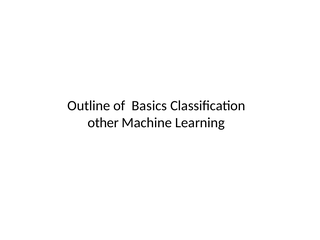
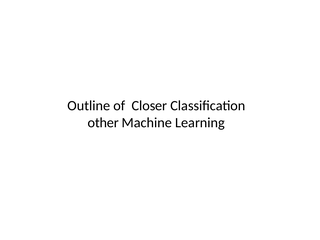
Basics: Basics -> Closer
